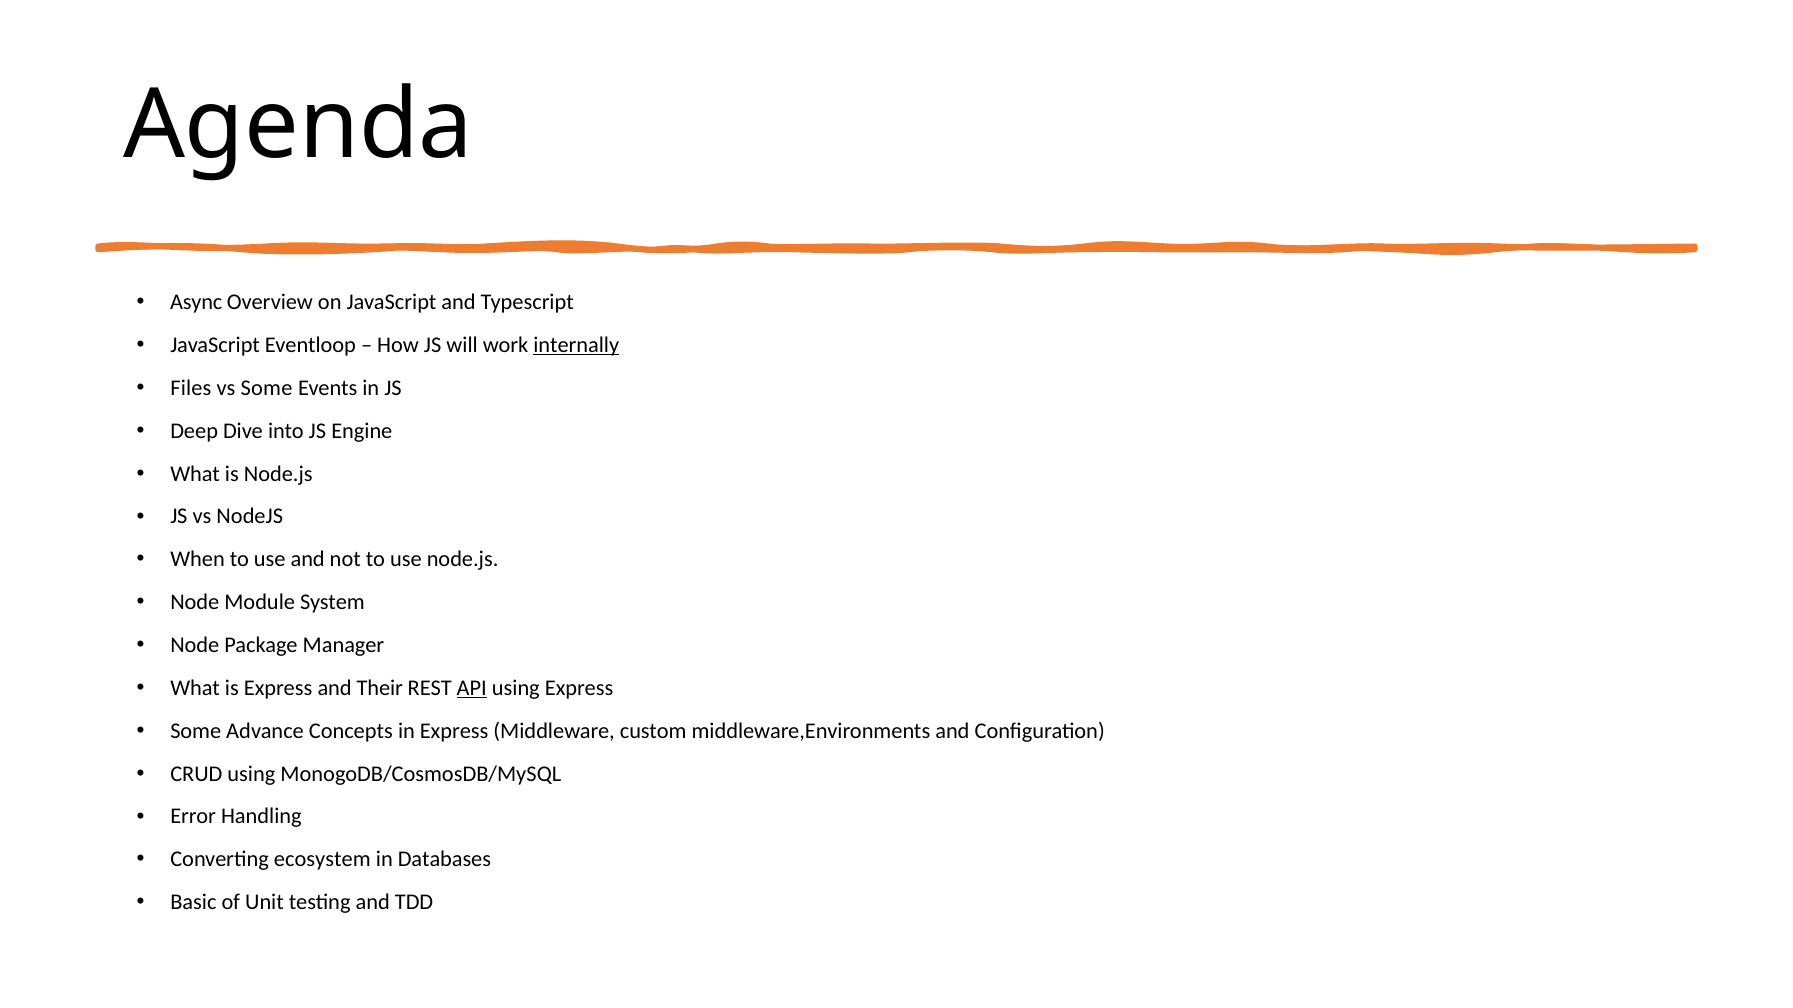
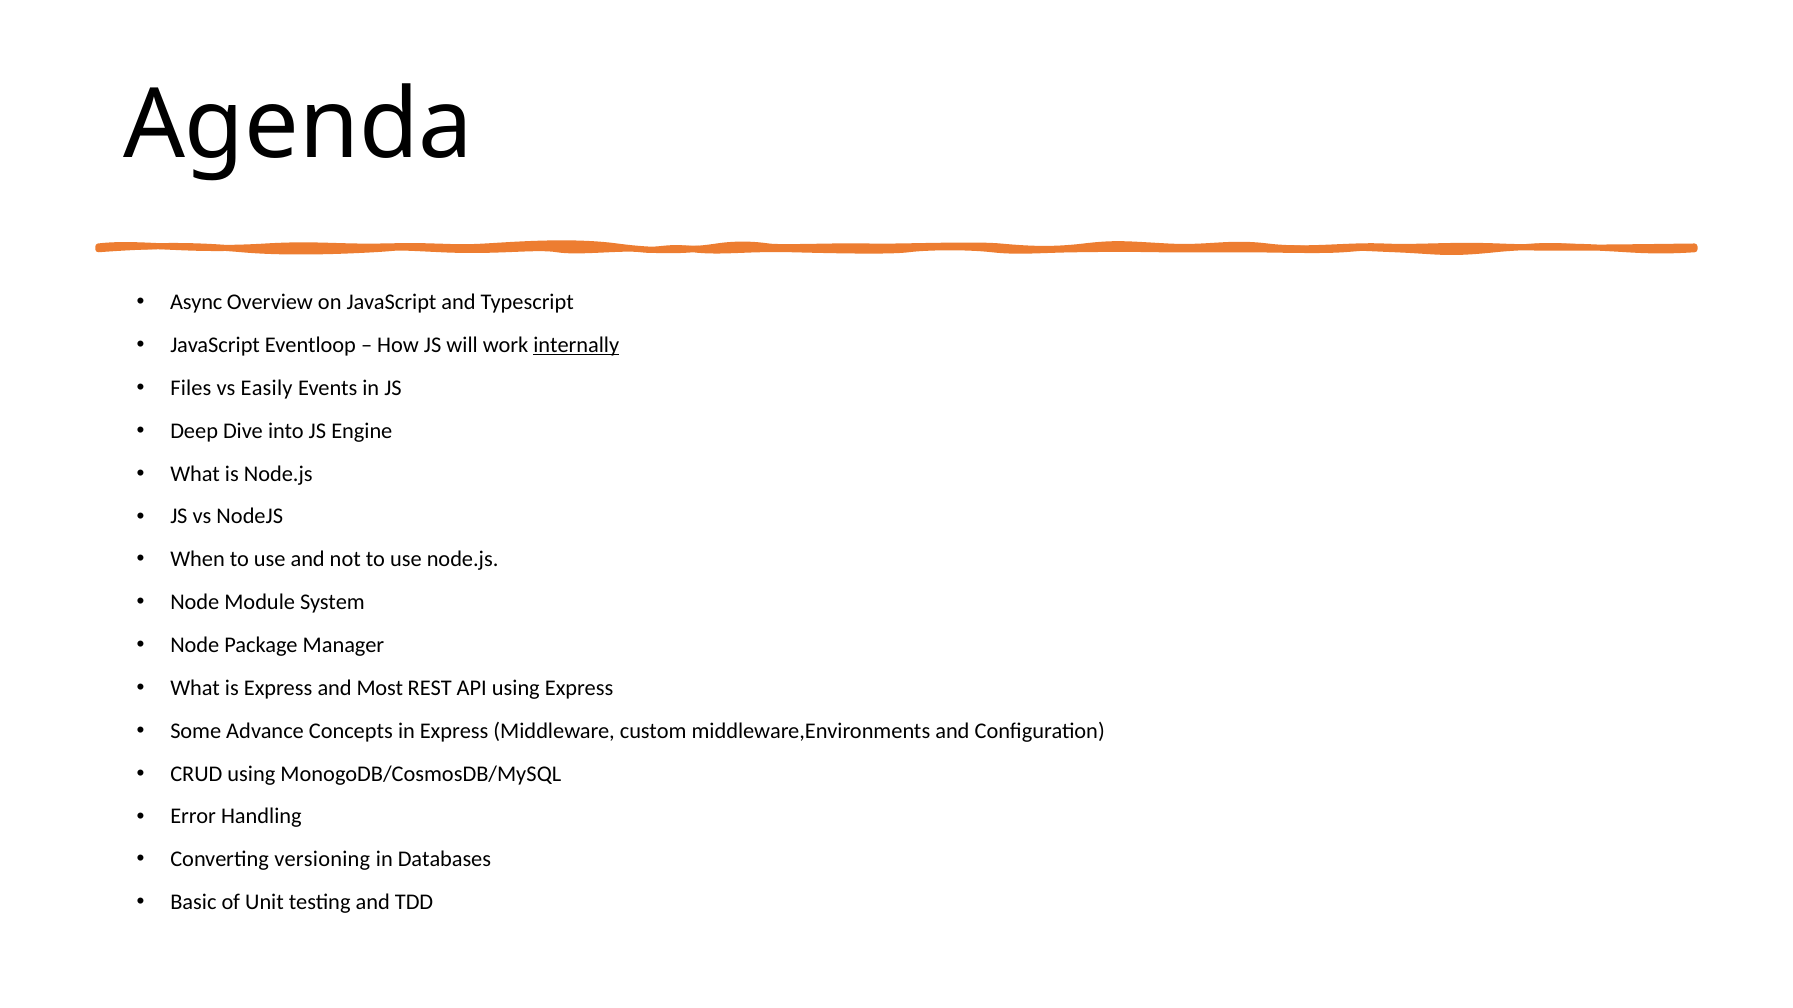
vs Some: Some -> Easily
Their: Their -> Most
API underline: present -> none
ecosystem: ecosystem -> versioning
